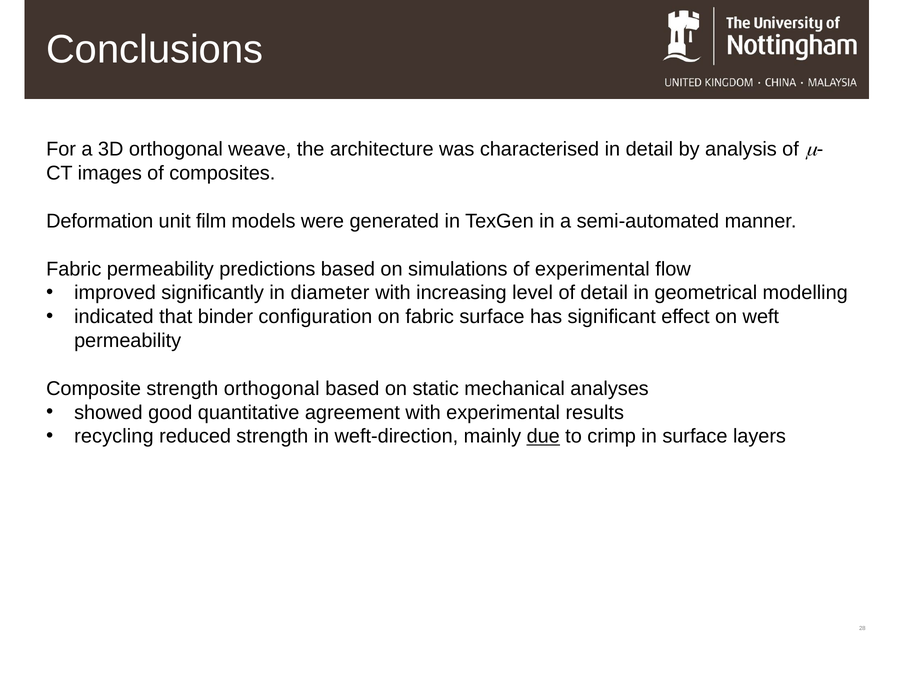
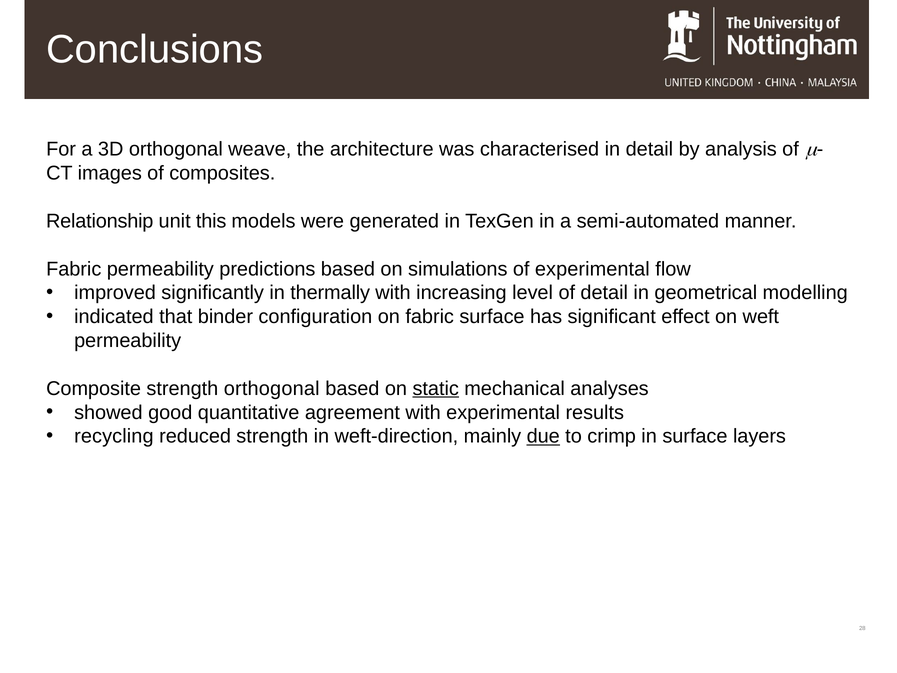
Deformation: Deformation -> Relationship
film: film -> this
diameter: diameter -> thermally
static underline: none -> present
